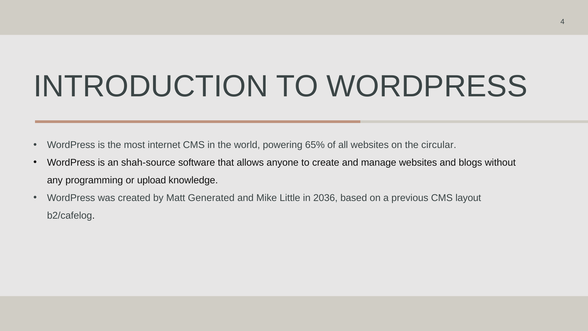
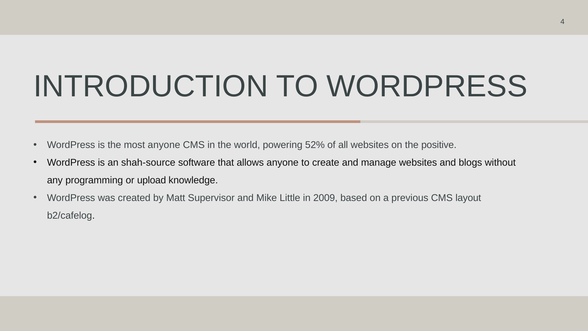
most internet: internet -> anyone
65%: 65% -> 52%
circular: circular -> positive
Generated: Generated -> Supervisor
2036: 2036 -> 2009
